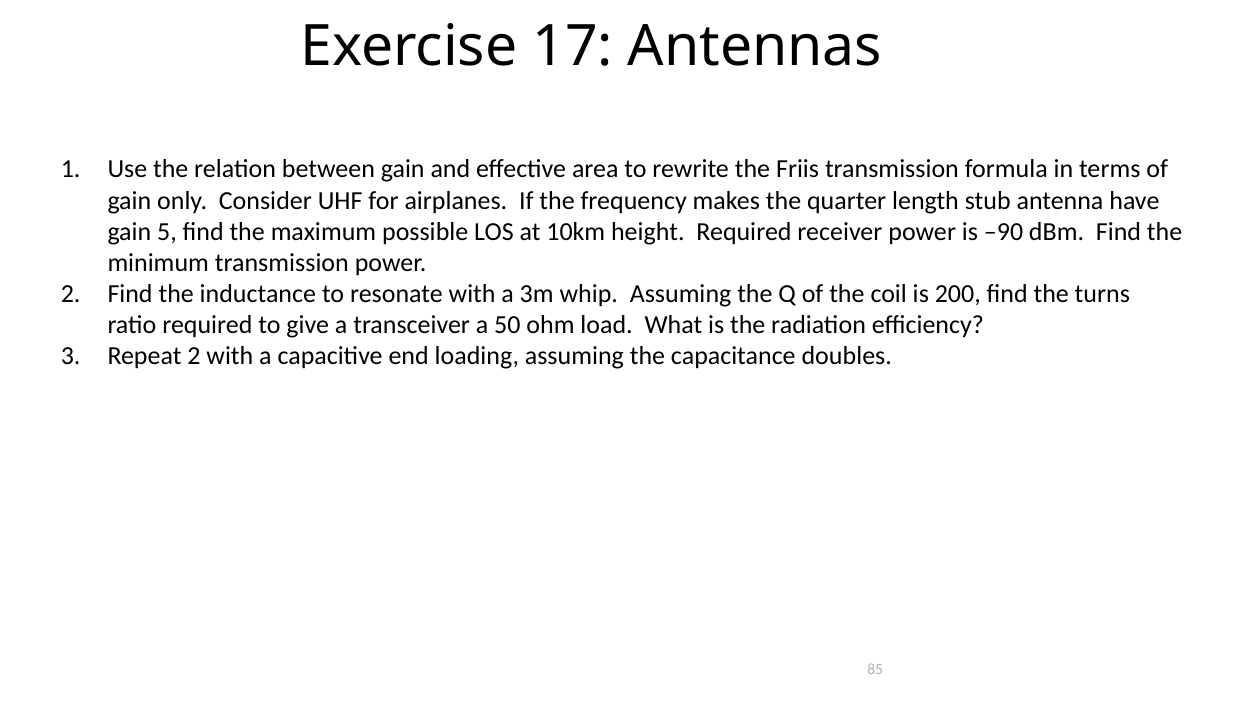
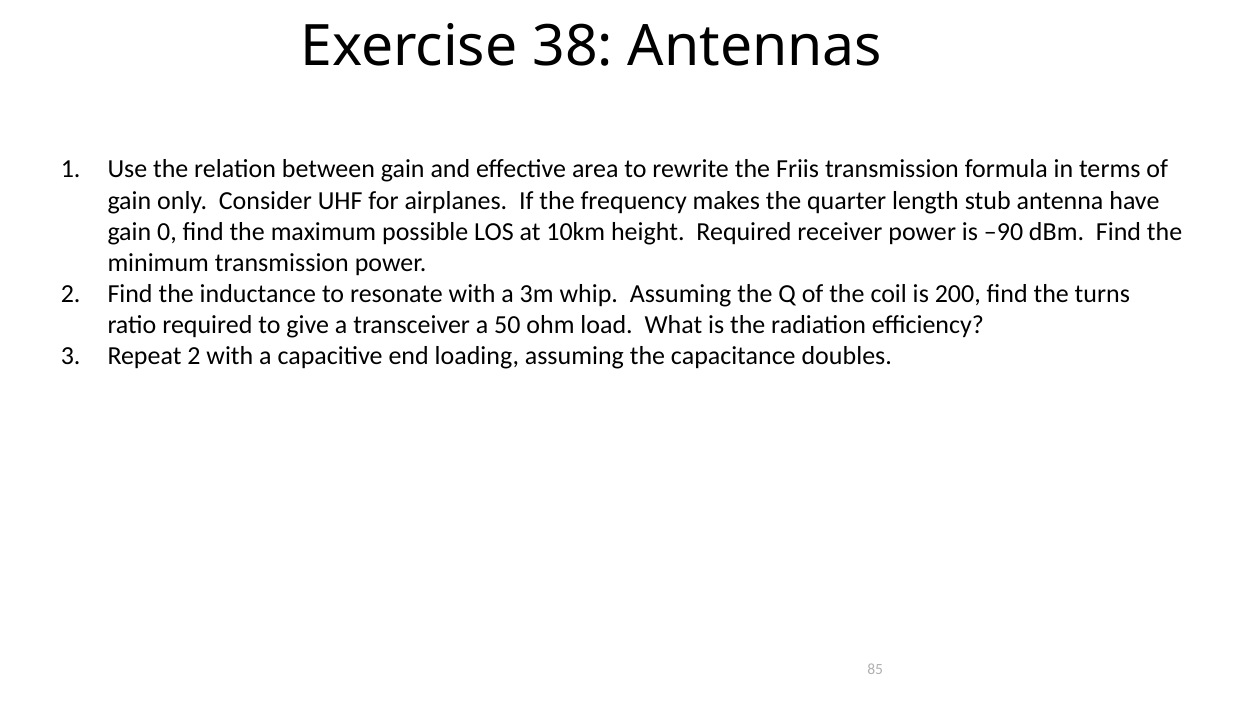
17: 17 -> 38
5: 5 -> 0
